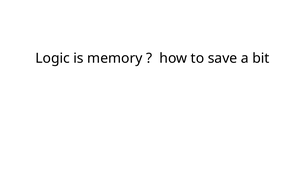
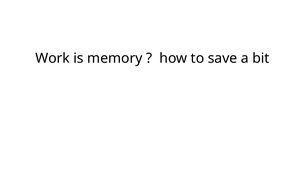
Logic: Logic -> Work
